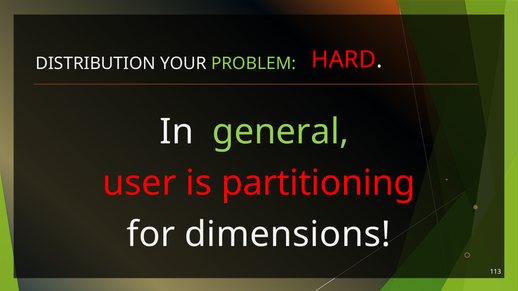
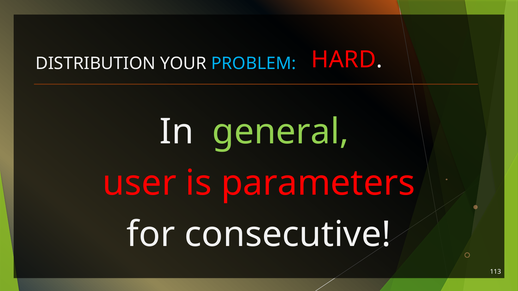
PROBLEM colour: light green -> light blue
partitioning: partitioning -> parameters
dimensions: dimensions -> consecutive
